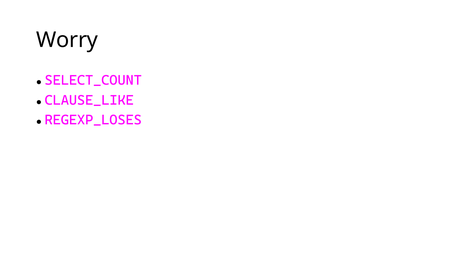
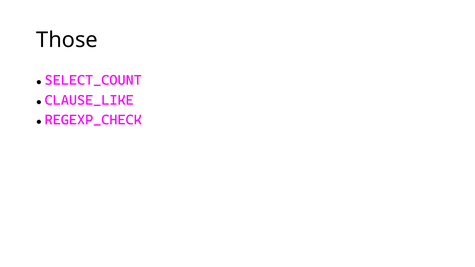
Worry: Worry -> Those
REGEXP_LOSES: REGEXP_LOSES -> REGEXP_CHECK
